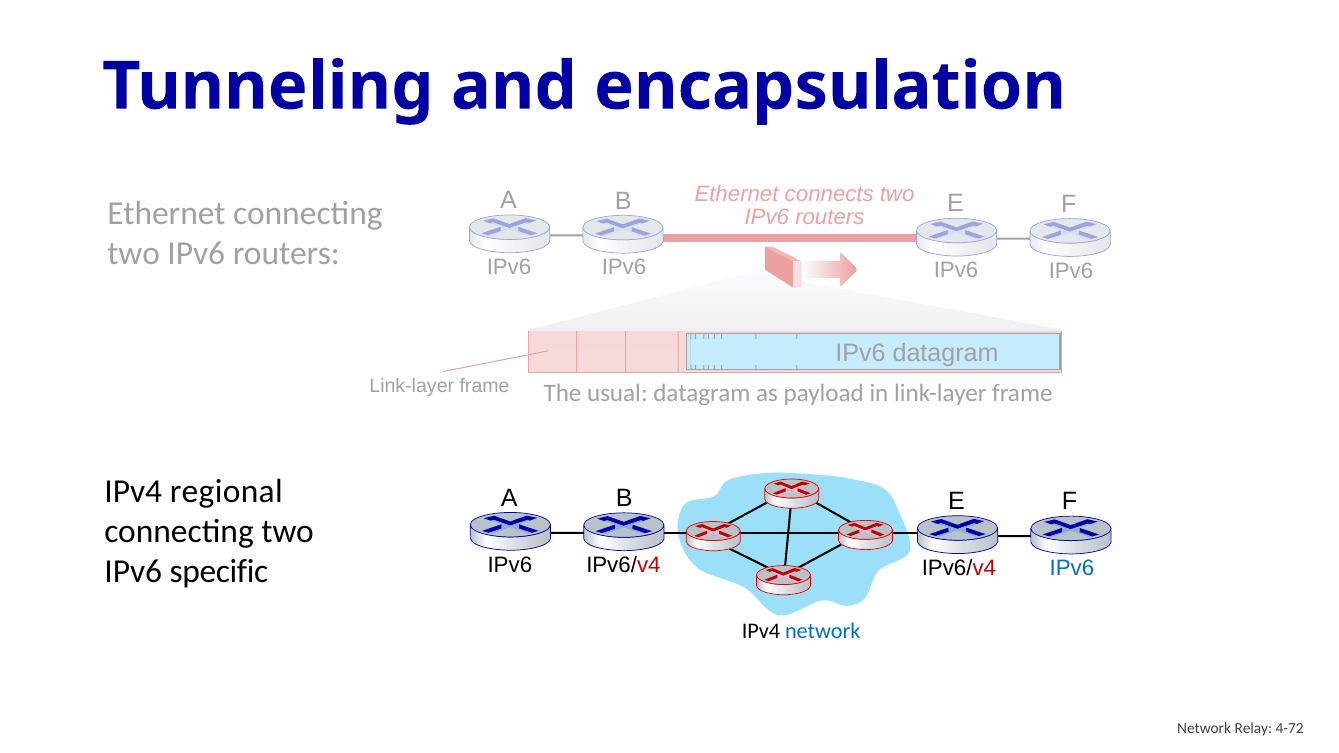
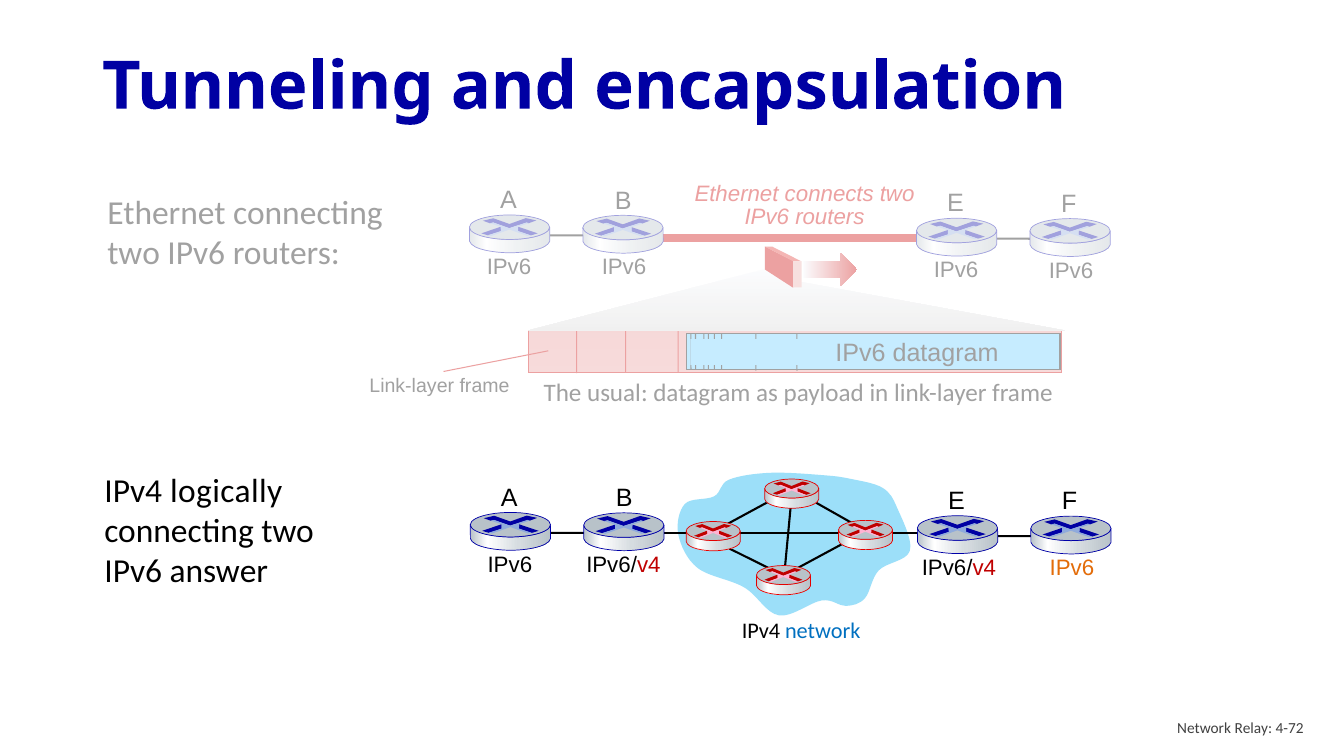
regional: regional -> logically
specific: specific -> answer
IPv6 at (1072, 568) colour: blue -> orange
